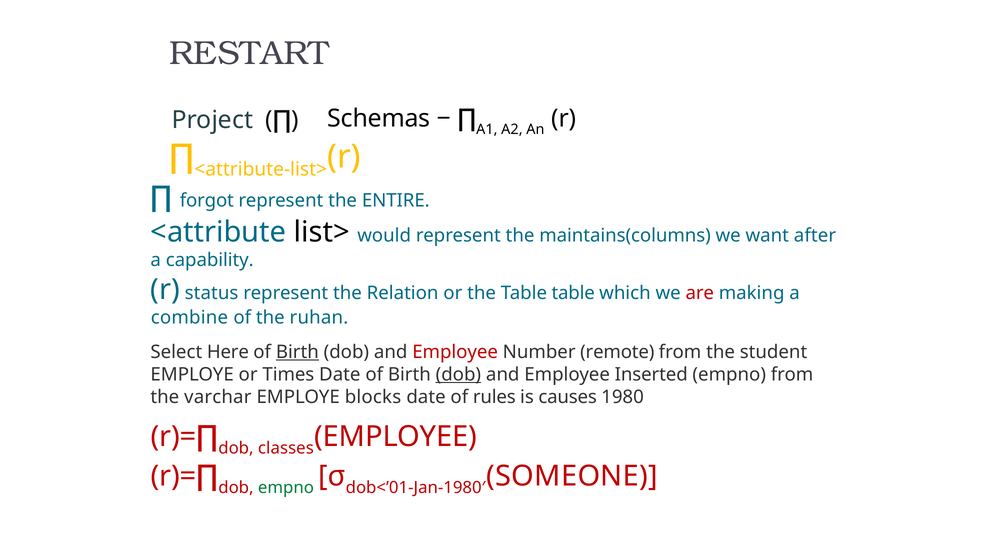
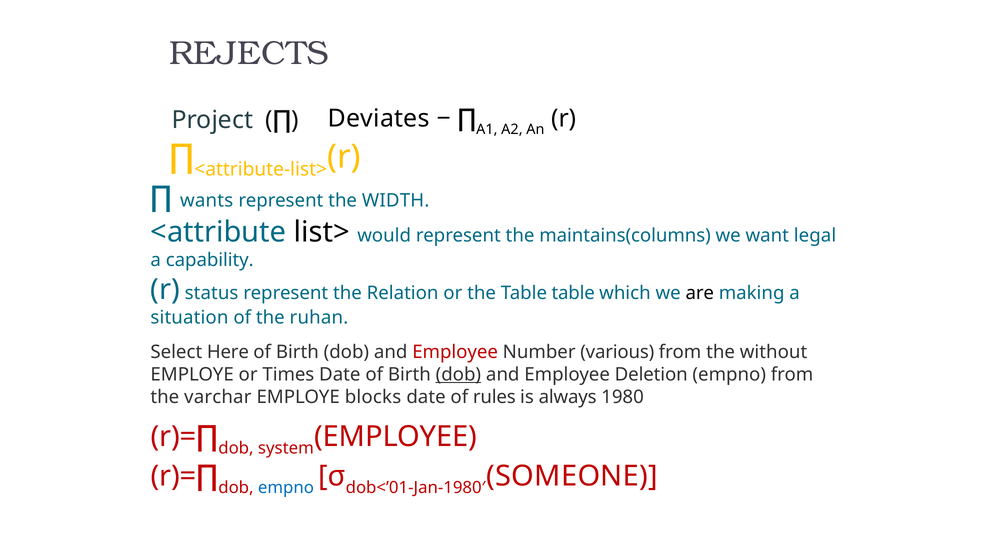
RESTART: RESTART -> REJECTS
Schemas: Schemas -> Deviates
forgot: forgot -> wants
ENTIRE: ENTIRE -> WIDTH
after: after -> legal
are colour: red -> black
combine: combine -> situation
Birth at (297, 352) underline: present -> none
remote: remote -> various
student: student -> without
Inserted: Inserted -> Deletion
causes: causes -> always
classes: classes -> system
empno at (286, 488) colour: green -> blue
